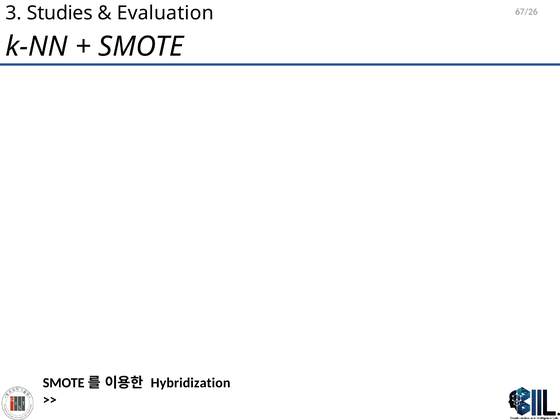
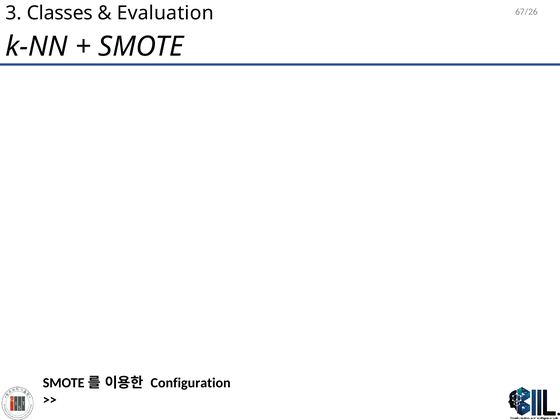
Studies: Studies -> Classes
Hybridization: Hybridization -> Configuration
